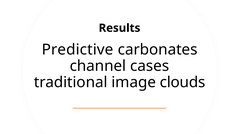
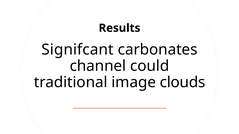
Predictive: Predictive -> Signifcant
cases: cases -> could
